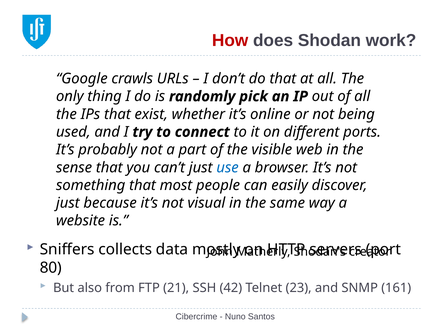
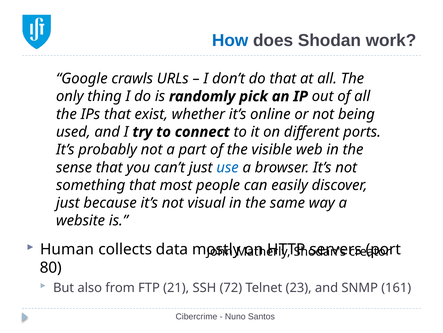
How colour: red -> blue
Sniffers: Sniffers -> Human
42: 42 -> 72
